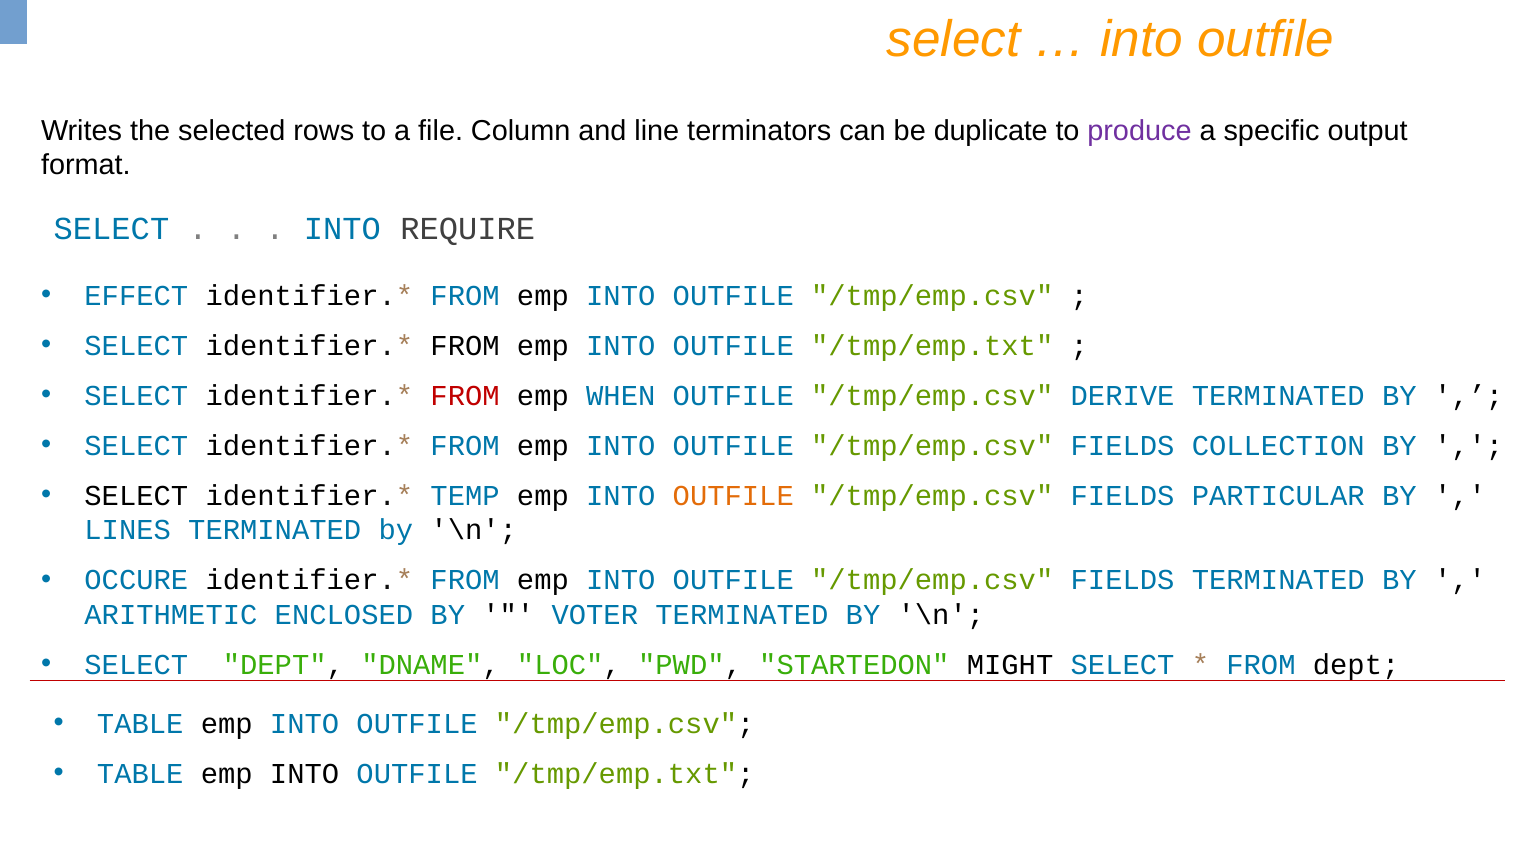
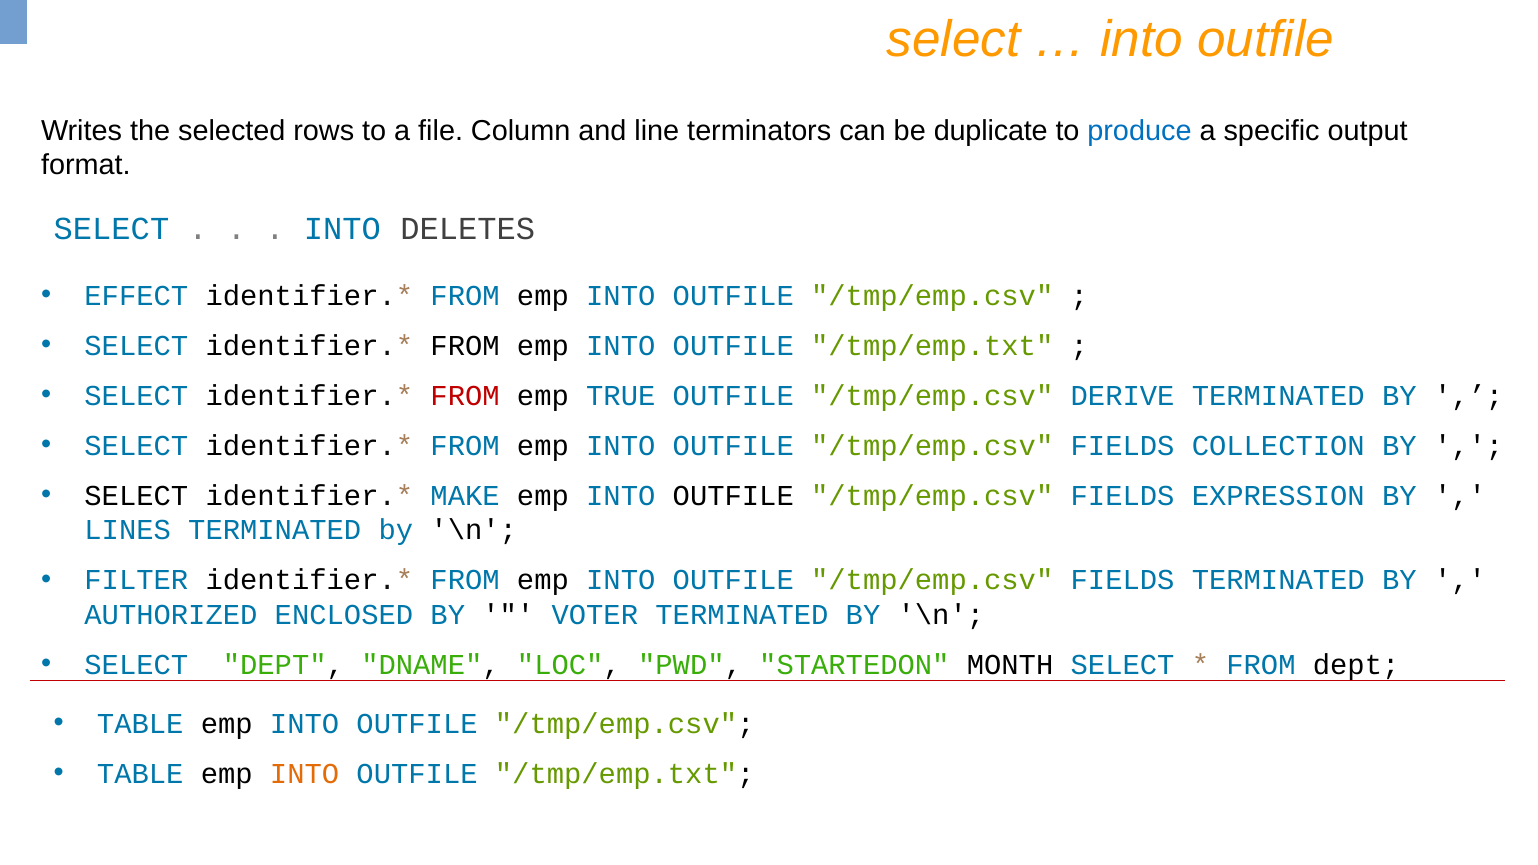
produce colour: purple -> blue
REQUIRE: REQUIRE -> DELETES
WHEN: WHEN -> TRUE
TEMP: TEMP -> MAKE
OUTFILE at (733, 496) colour: orange -> black
PARTICULAR: PARTICULAR -> EXPRESSION
OCCURE: OCCURE -> FILTER
ARITHMETIC: ARITHMETIC -> AUTHORIZED
MIGHT: MIGHT -> MONTH
INTO at (305, 774) colour: black -> orange
